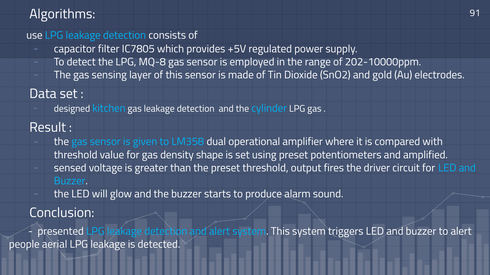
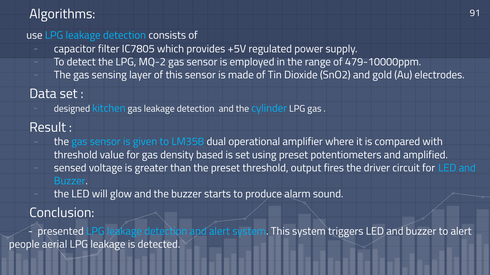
MQ-8: MQ-8 -> MQ-2
202-10000ppm: 202-10000ppm -> 479-10000ppm
shape: shape -> based
